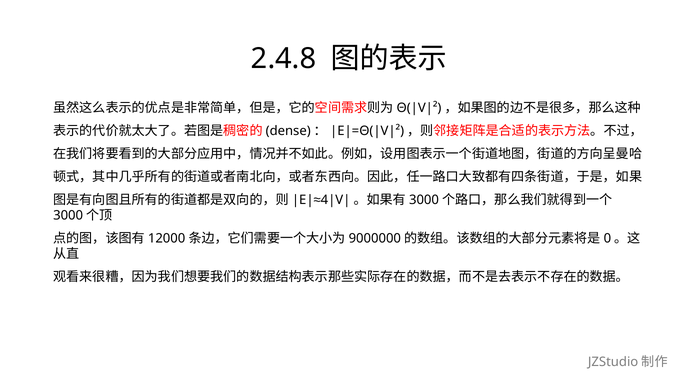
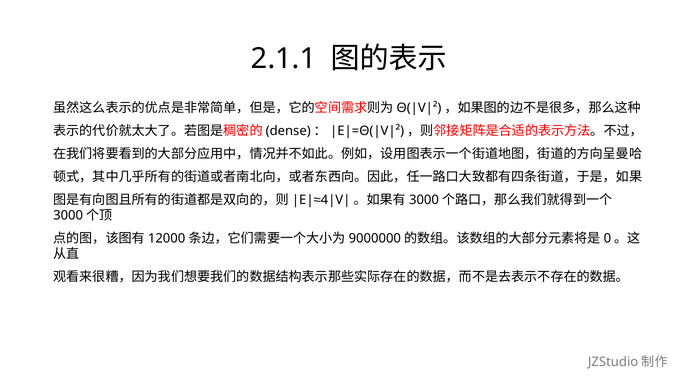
2.4.8: 2.4.8 -> 2.1.1
